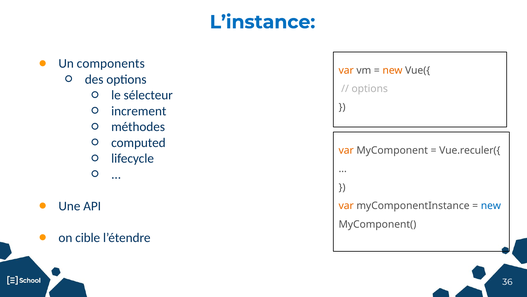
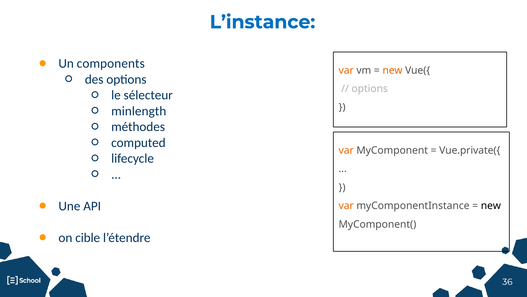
increment: increment -> minlength
Vue.reculer({: Vue.reculer({ -> Vue.private({
new at (491, 205) colour: blue -> black
